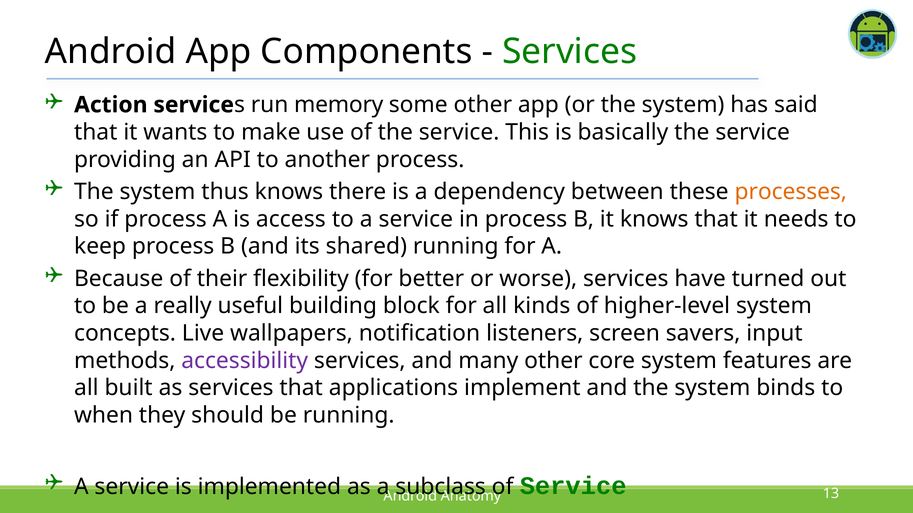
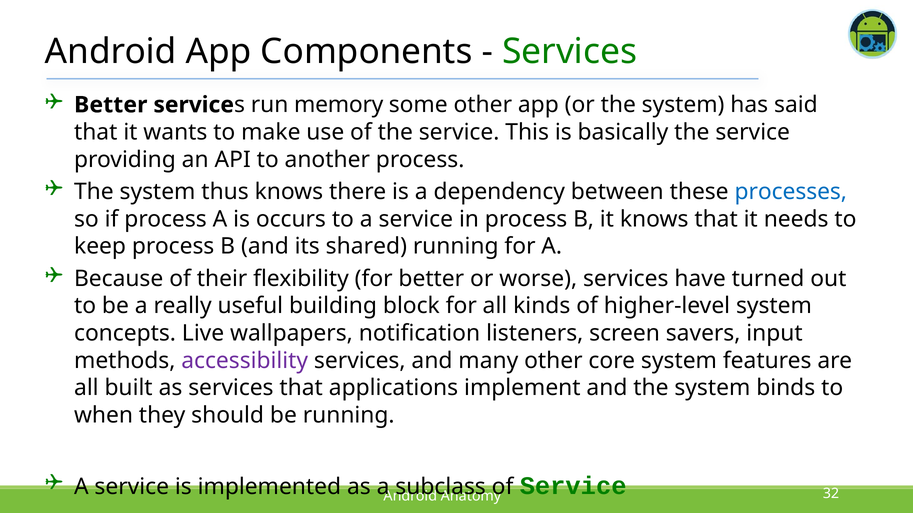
Action at (111, 105): Action -> Better
processes colour: orange -> blue
access: access -> occurs
13: 13 -> 32
